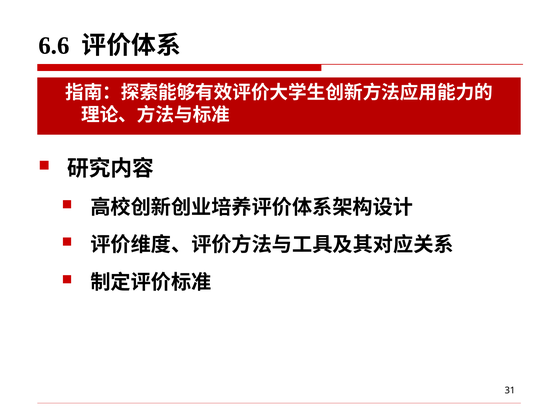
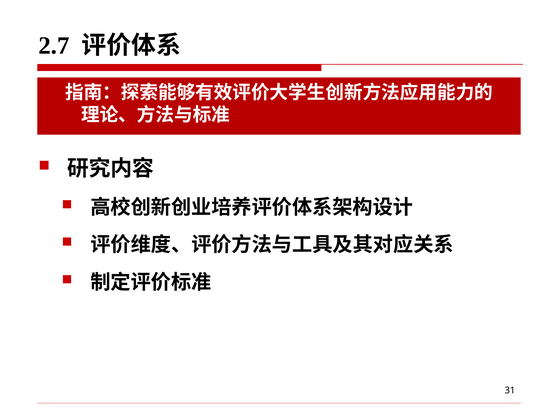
6.6: 6.6 -> 2.7
